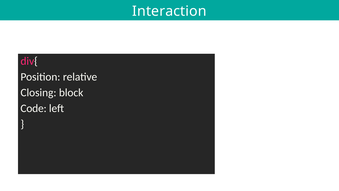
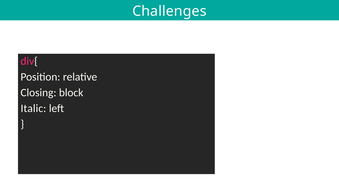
Interaction: Interaction -> Challenges
Code: Code -> Italic
